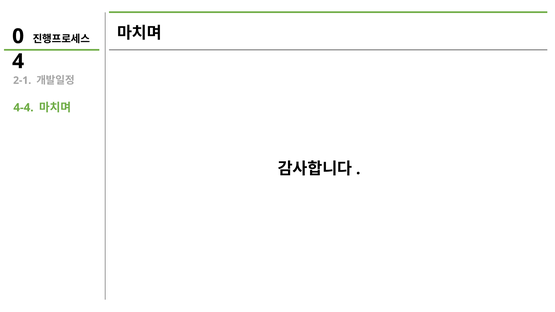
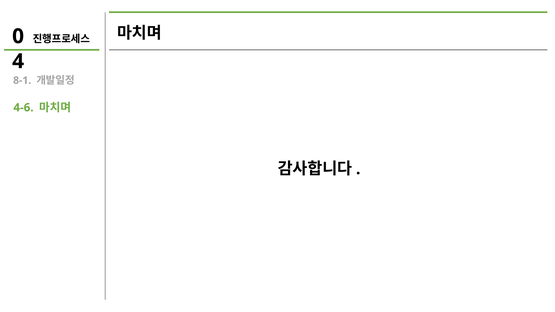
2-1: 2-1 -> 8-1
4-4: 4-4 -> 4-6
